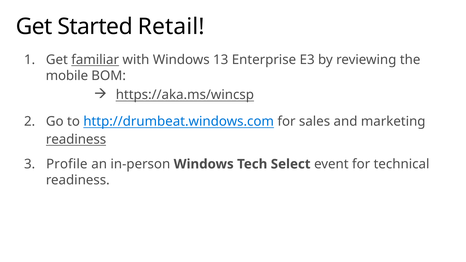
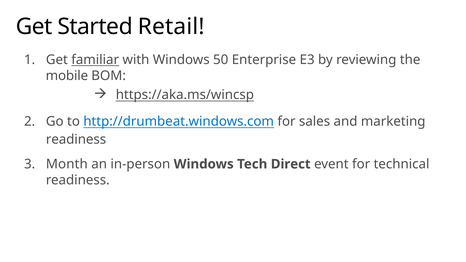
13: 13 -> 50
readiness at (76, 140) underline: present -> none
Profile: Profile -> Month
Select: Select -> Direct
